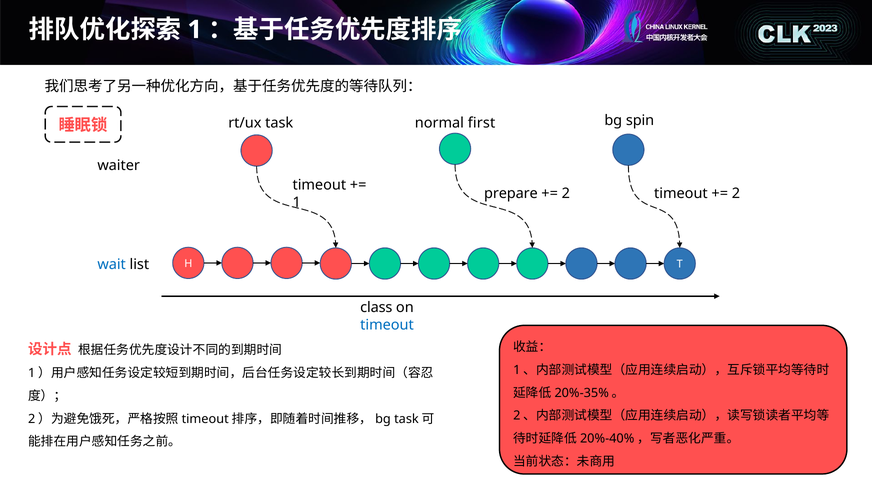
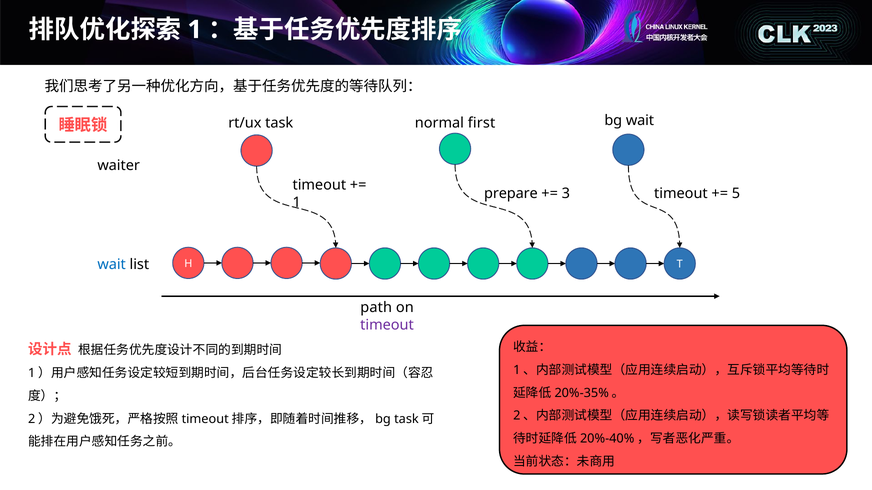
bg spin: spin -> wait
2 at (566, 194): 2 -> 3
2 at (736, 194): 2 -> 5
class: class -> path
timeout at (387, 325) colour: blue -> purple
